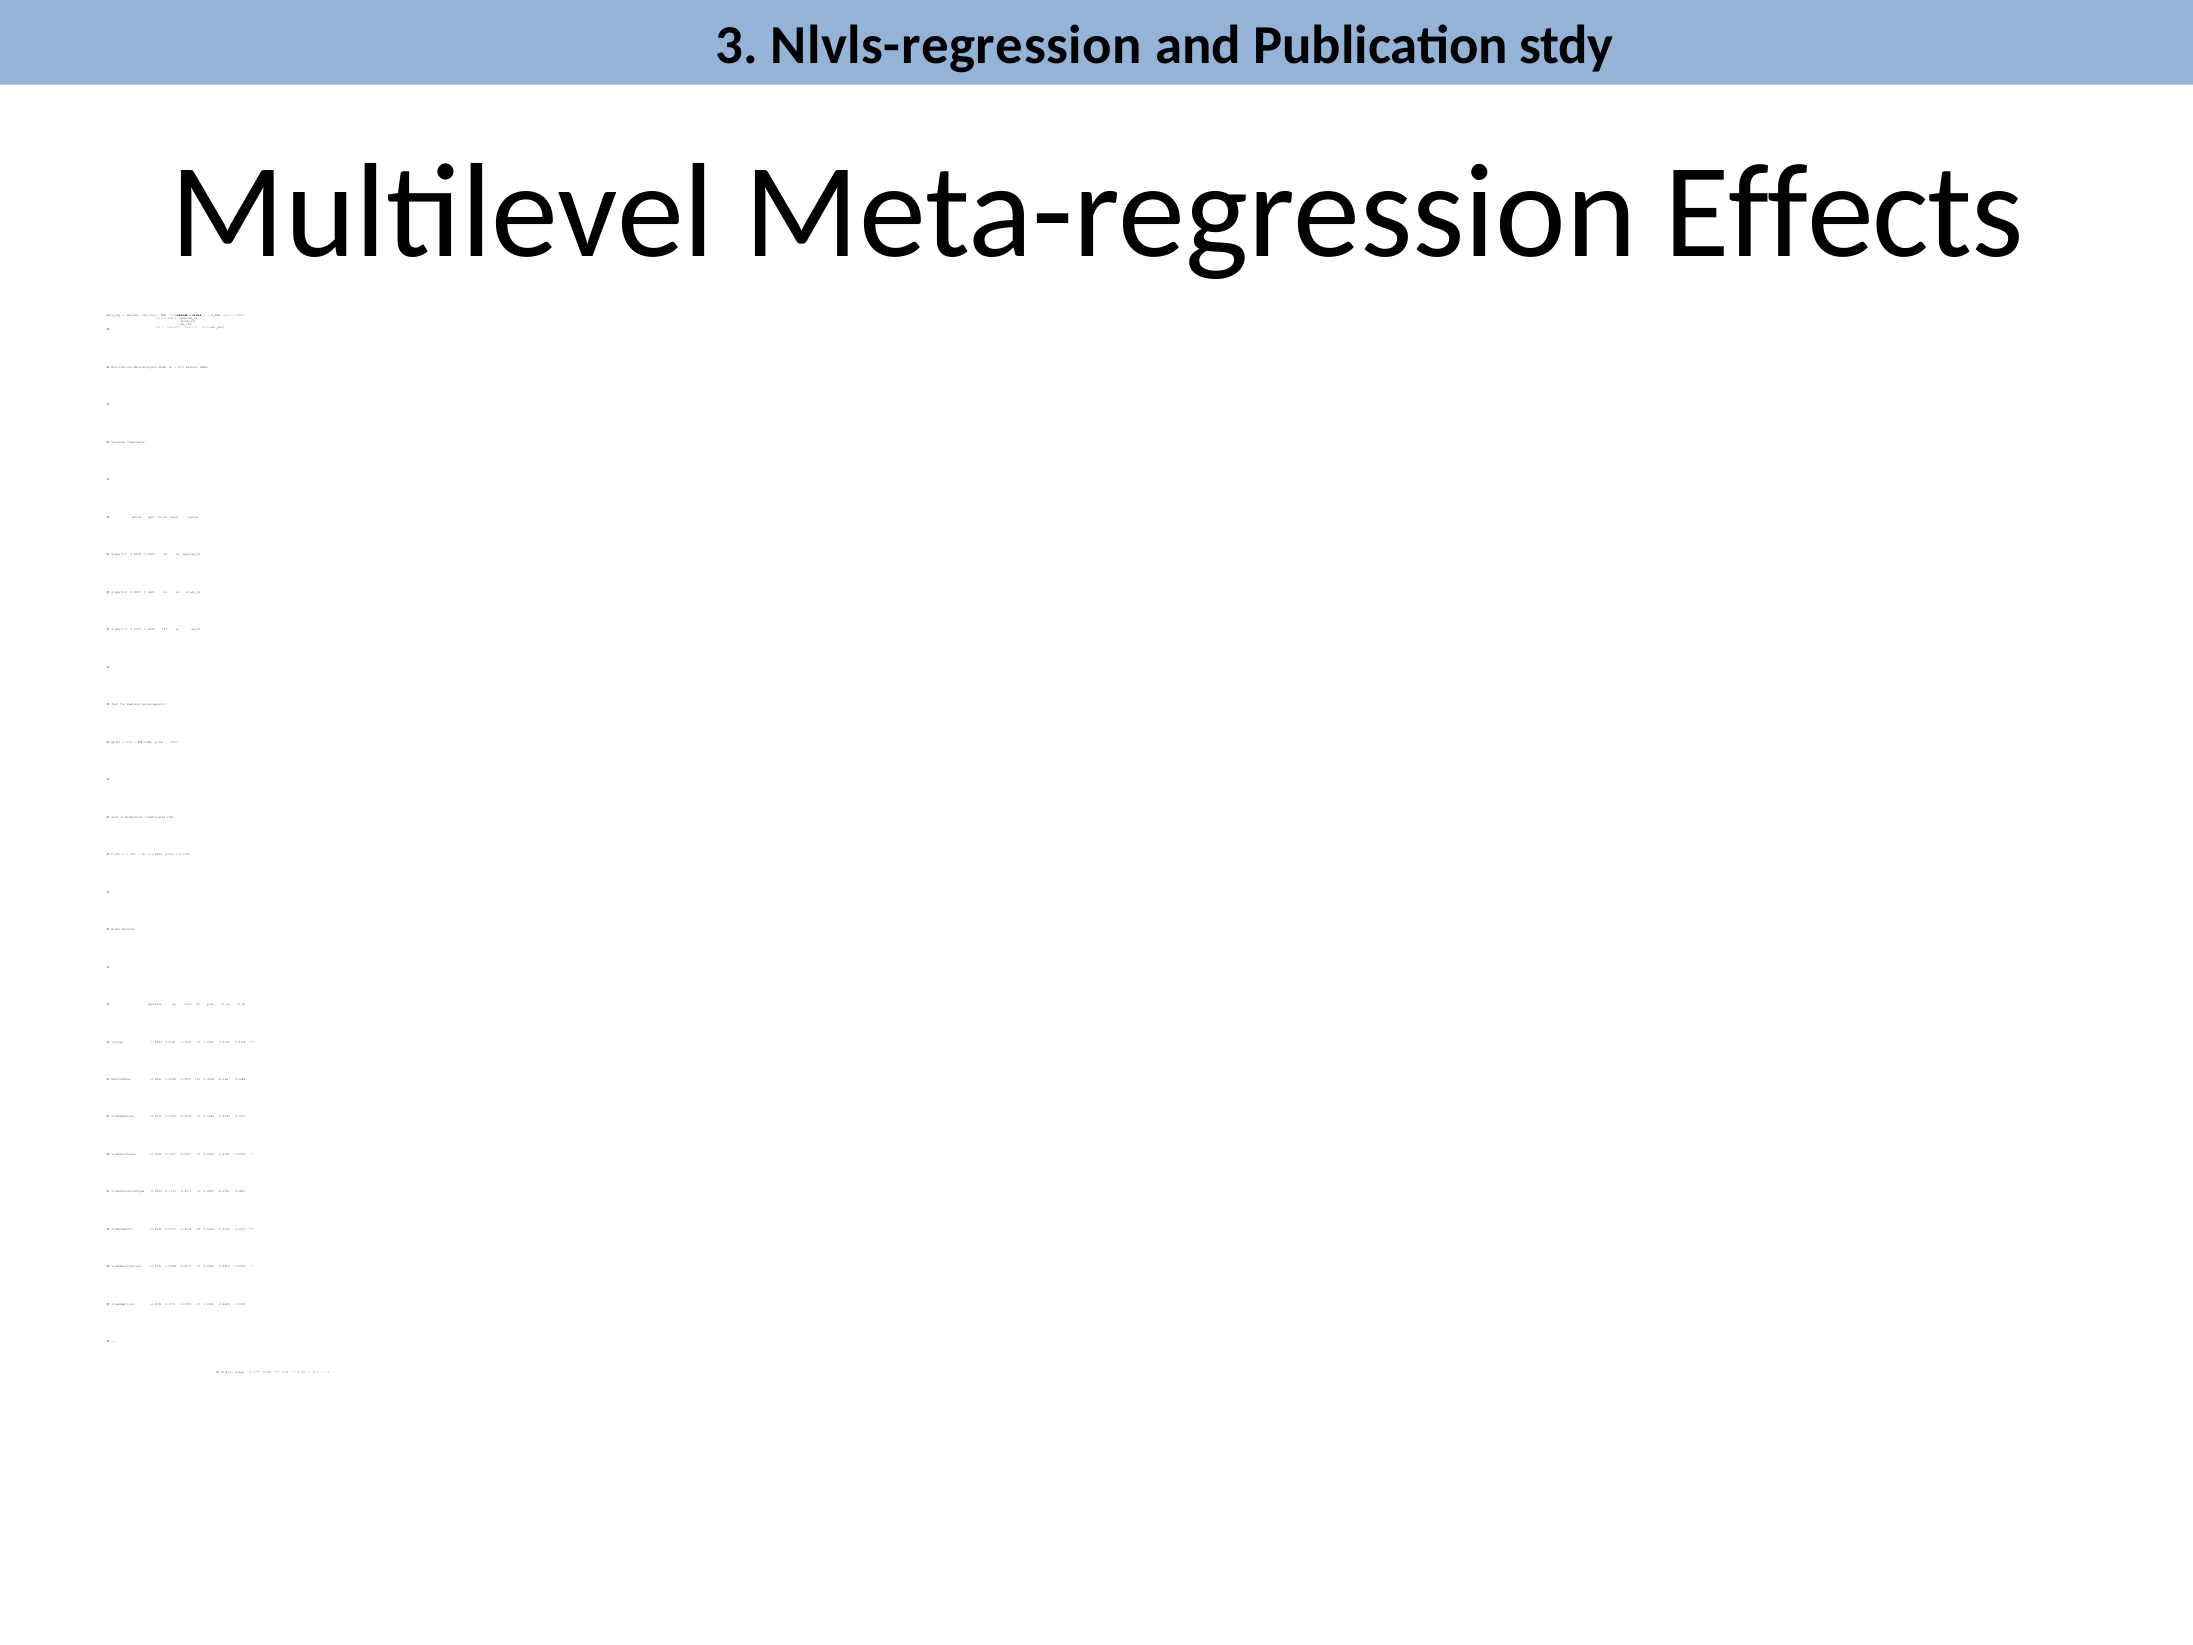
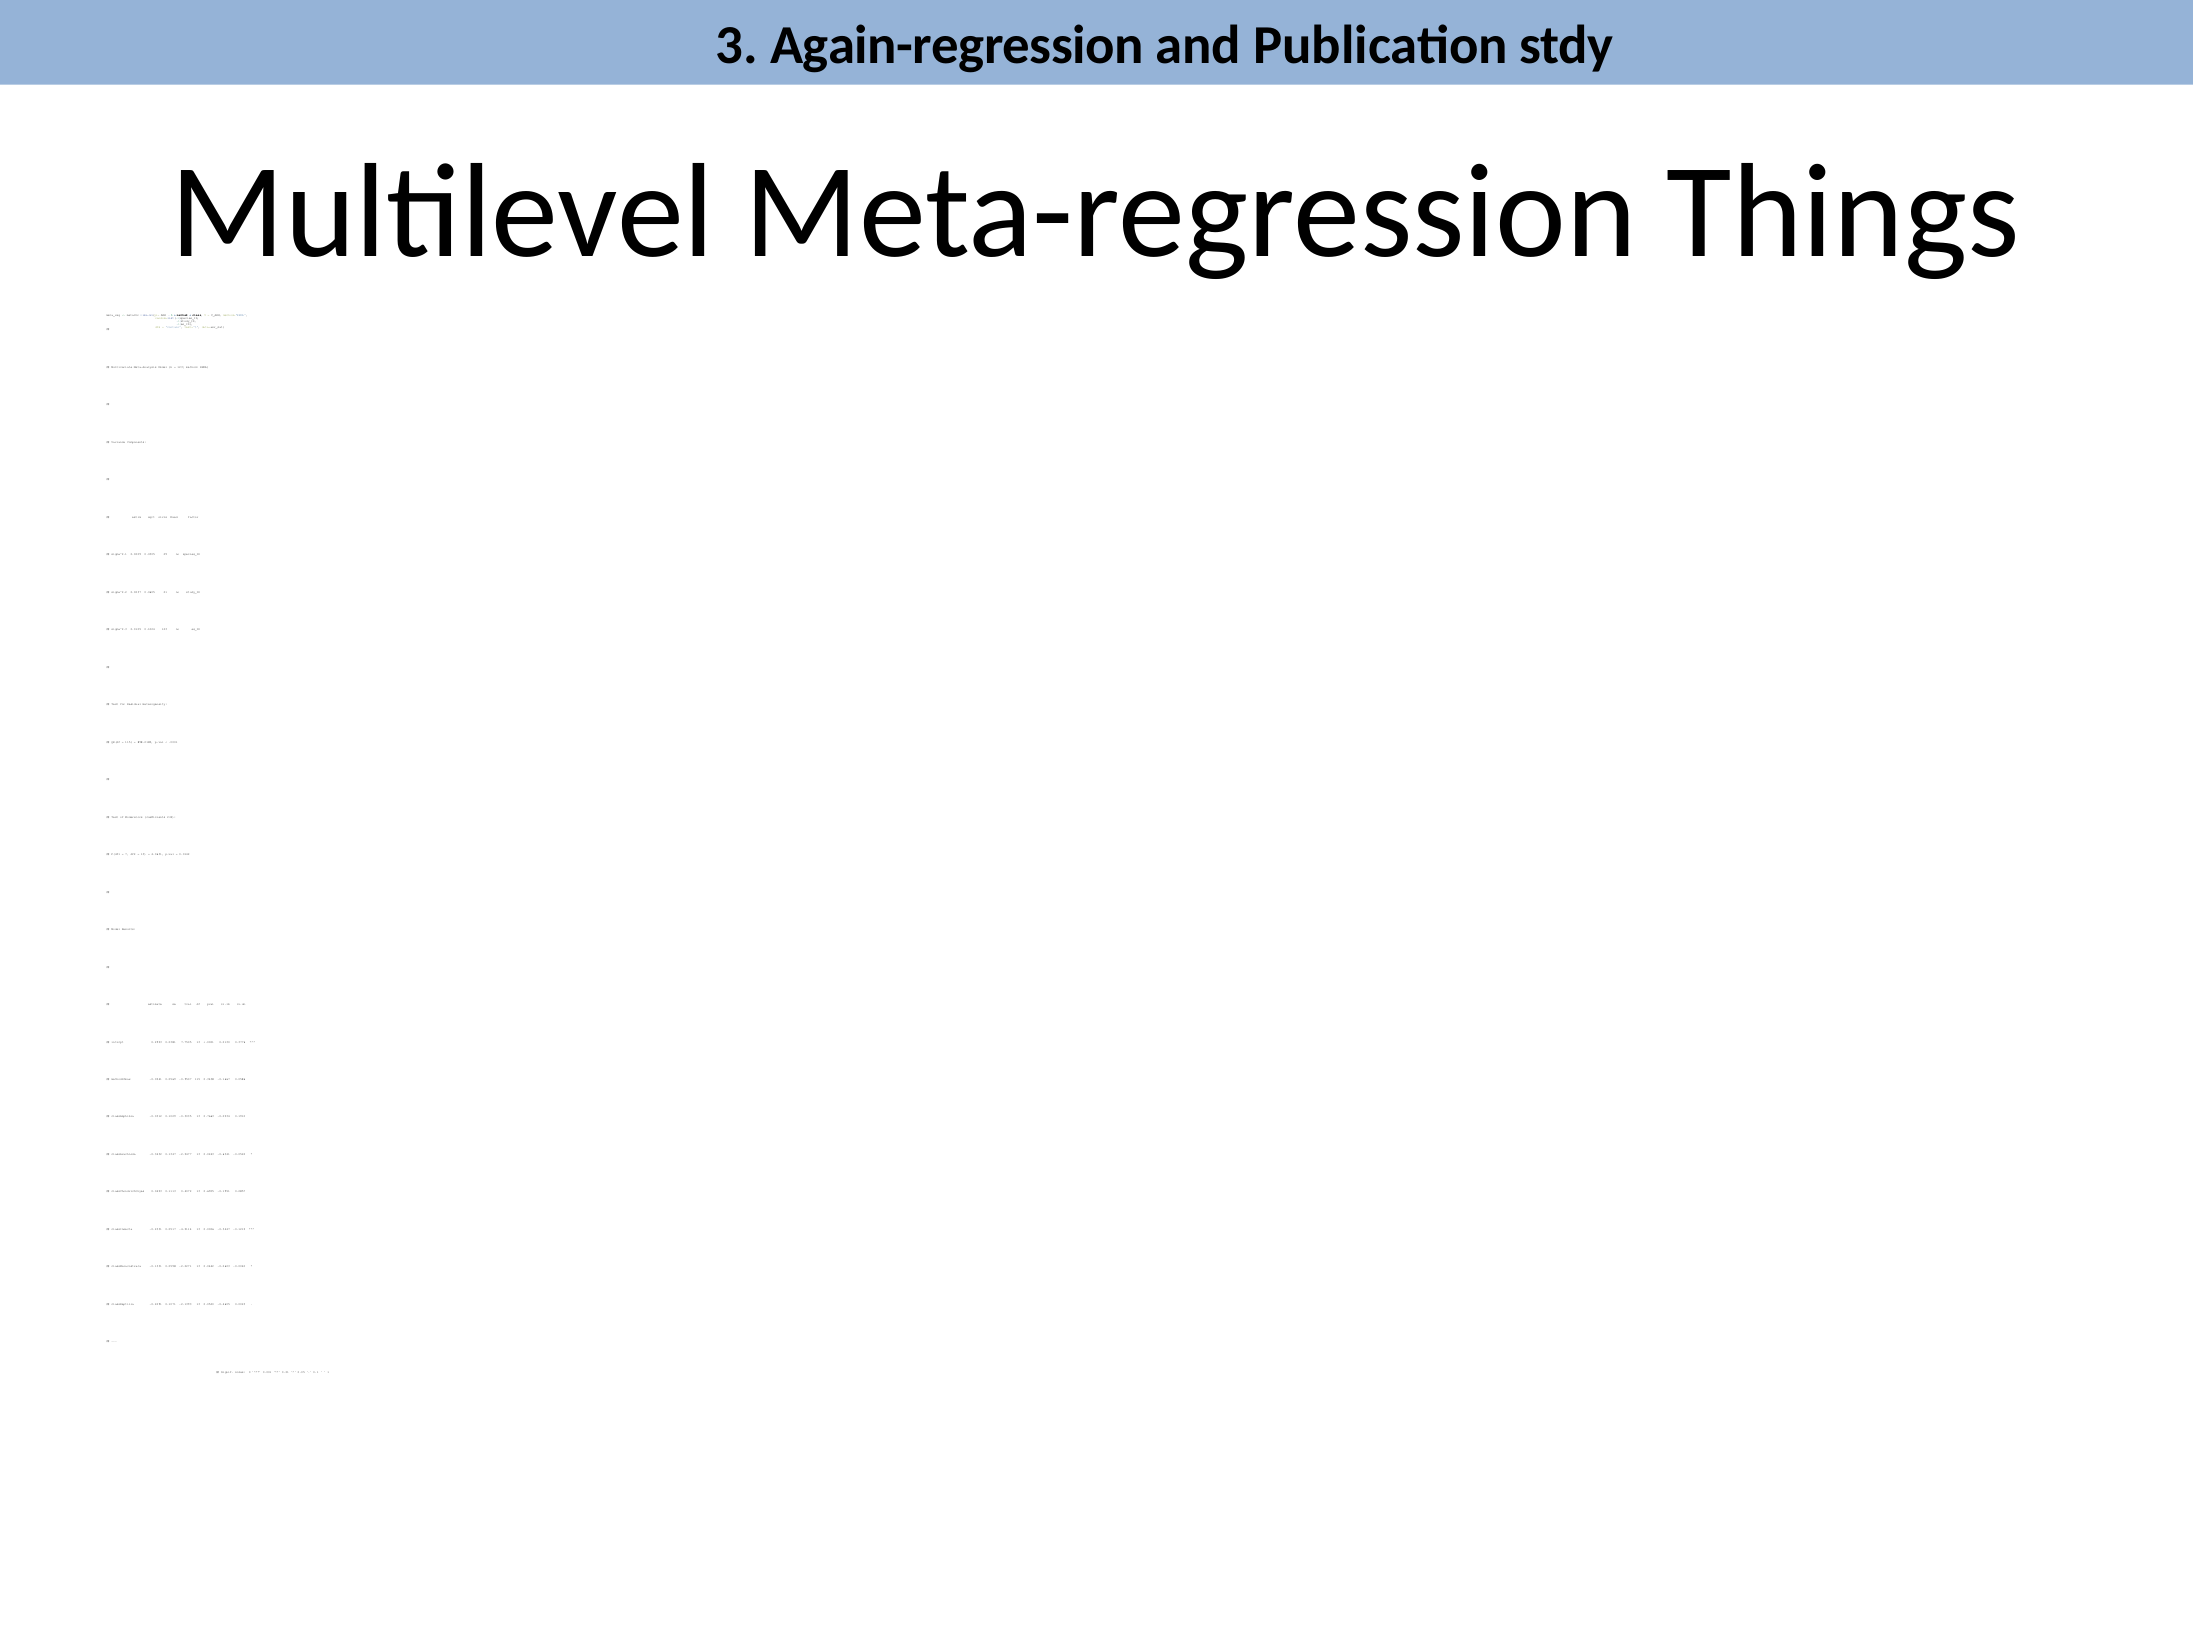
Nlvls-regression: Nlvls-regression -> Again-regression
Effects: Effects -> Things
